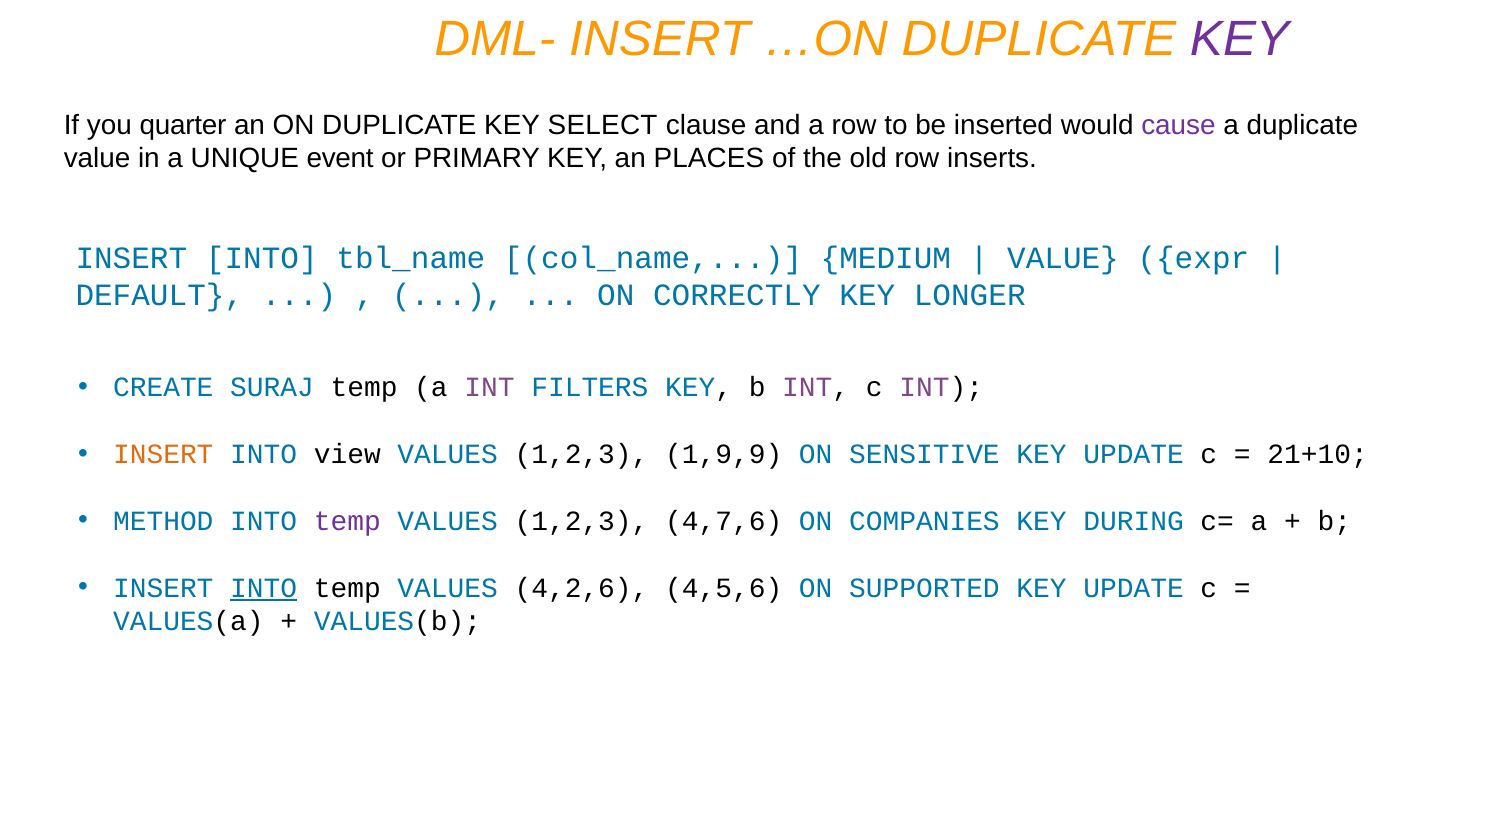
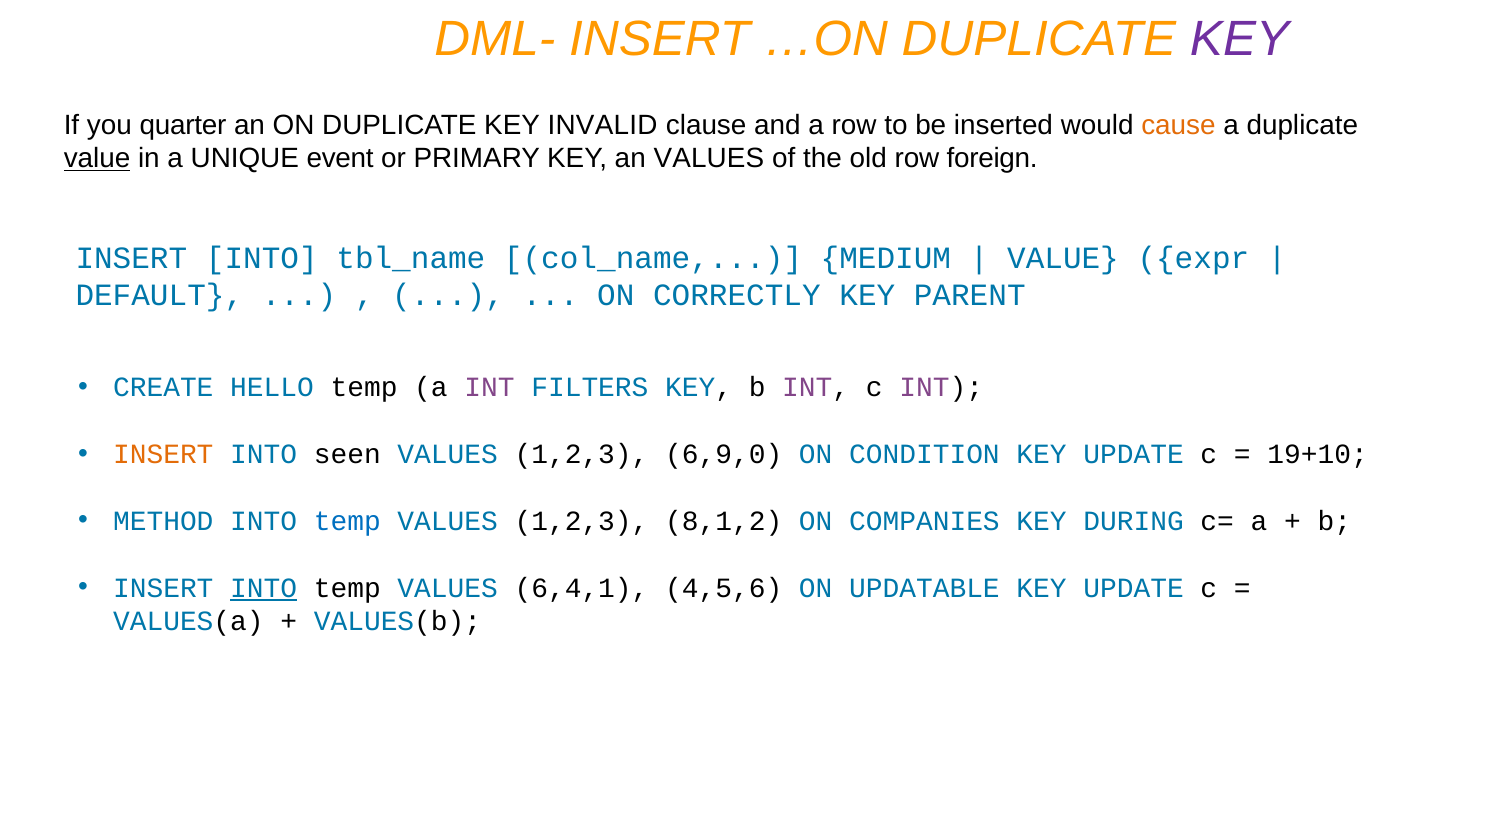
SELECT: SELECT -> INVALID
cause colour: purple -> orange
value at (97, 159) underline: none -> present
an PLACES: PLACES -> VALUES
inserts: inserts -> foreign
LONGER: LONGER -> PARENT
SURAJ: SURAJ -> HELLO
view: view -> seen
1,9,9: 1,9,9 -> 6,9,0
SENSITIVE: SENSITIVE -> CONDITION
21+10: 21+10 -> 19+10
temp at (347, 522) colour: purple -> blue
4,7,6: 4,7,6 -> 8,1,2
4,2,6: 4,2,6 -> 6,4,1
SUPPORTED: SUPPORTED -> UPDATABLE
